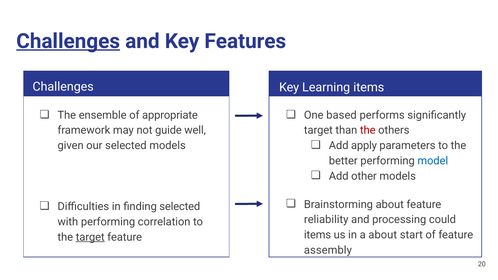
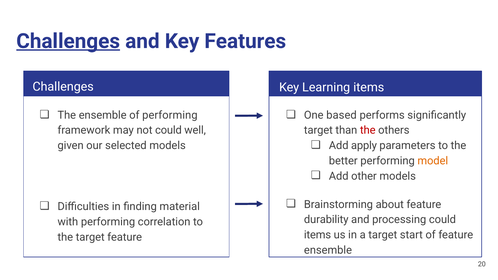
of appropriate: appropriate -> performing
not guide: guide -> could
model colour: blue -> orange
finding selected: selected -> material
reliability: reliability -> durability
a about: about -> target
target at (90, 237) underline: present -> none
assembly at (328, 250): assembly -> ensemble
